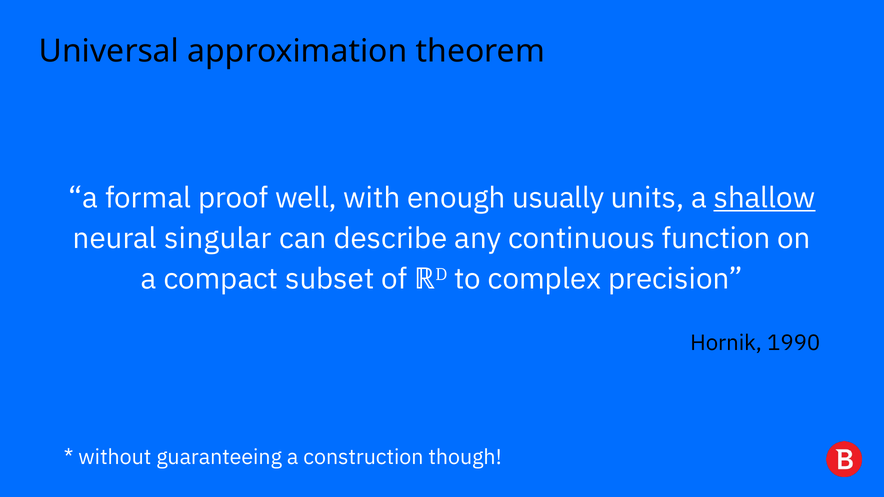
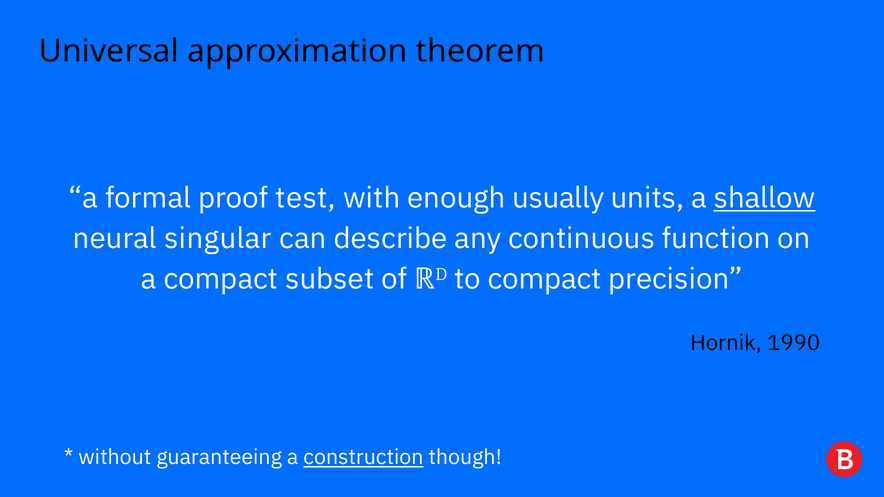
well: well -> test
to complex: complex -> compact
construction underline: none -> present
